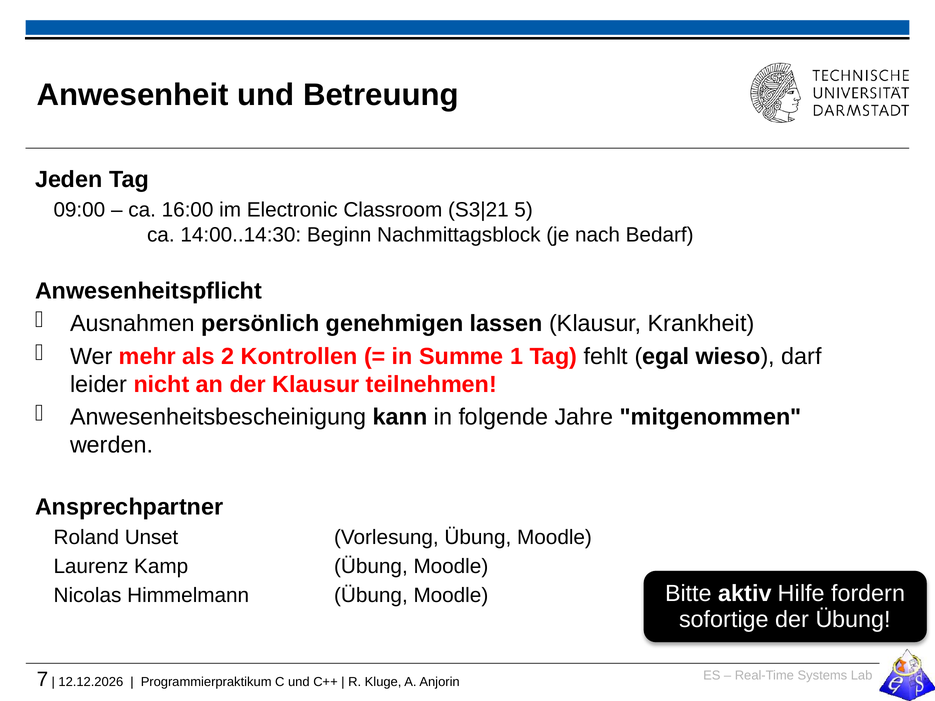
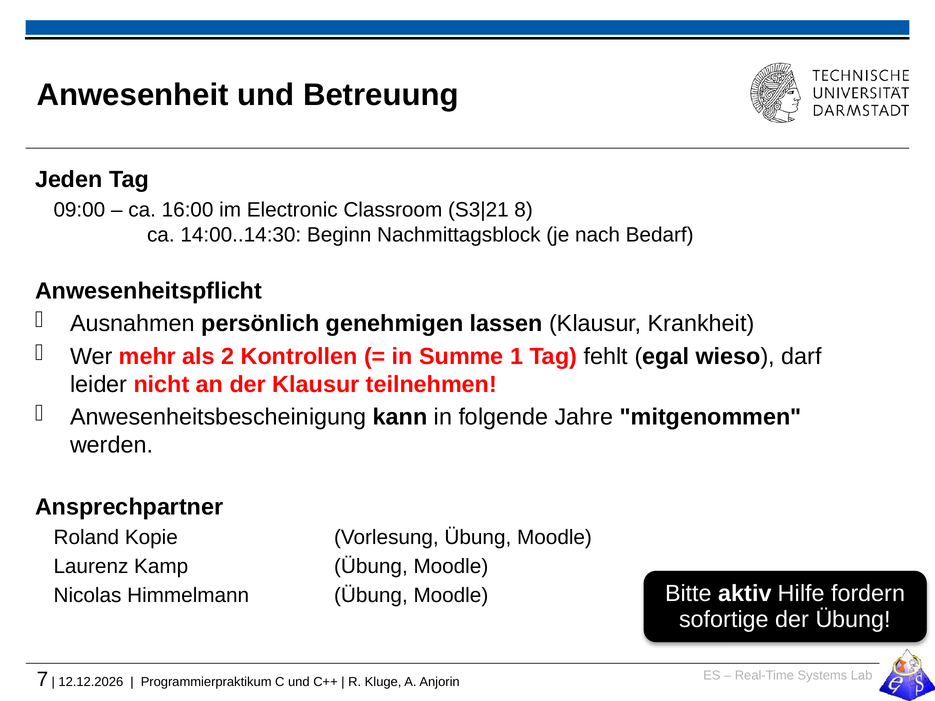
5: 5 -> 8
Unset: Unset -> Kopie
